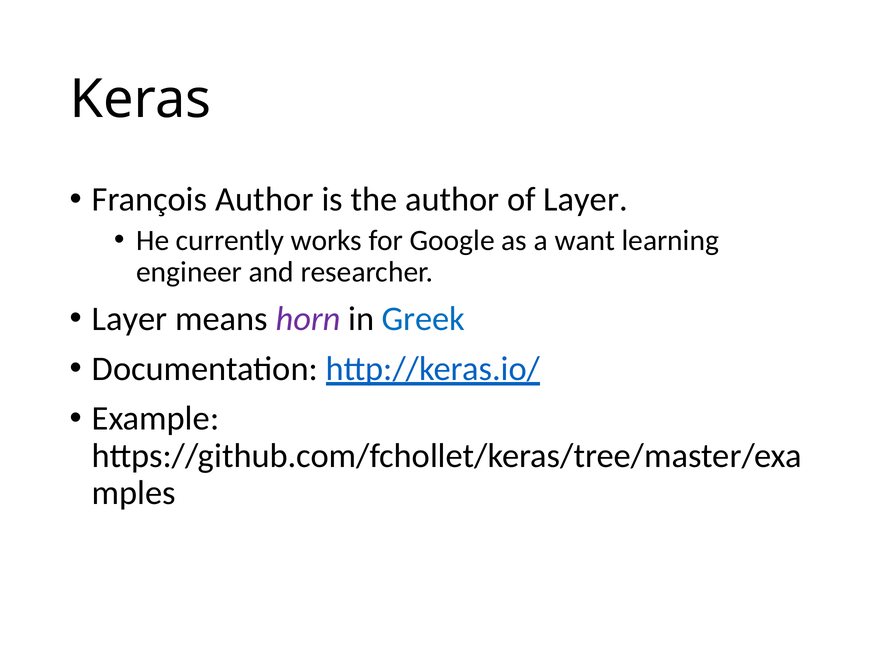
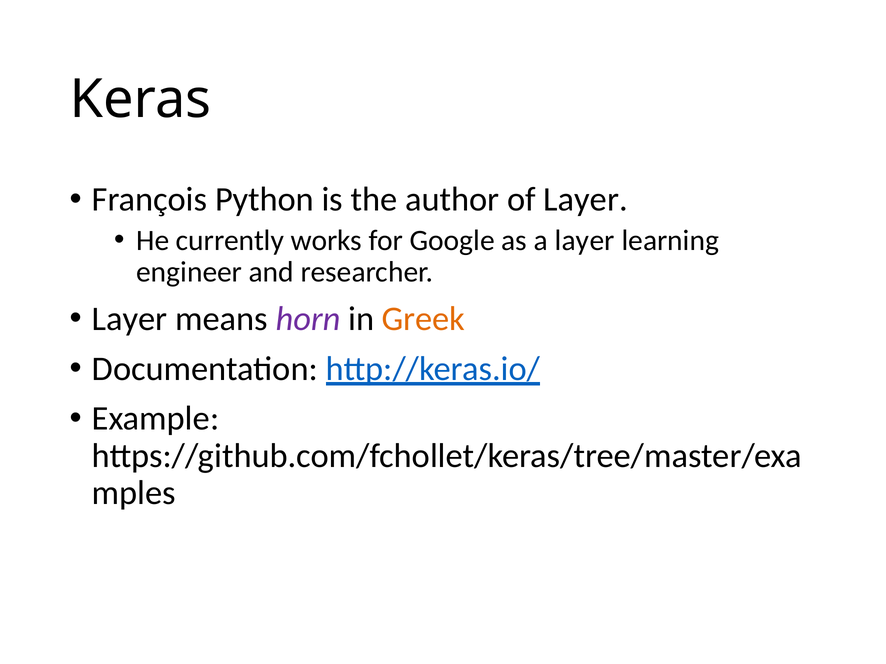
François Author: Author -> Python
a want: want -> layer
Greek colour: blue -> orange
